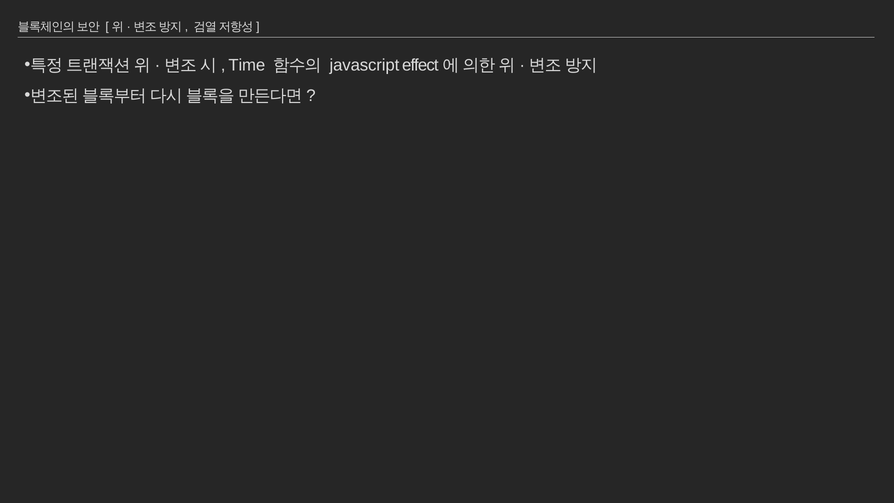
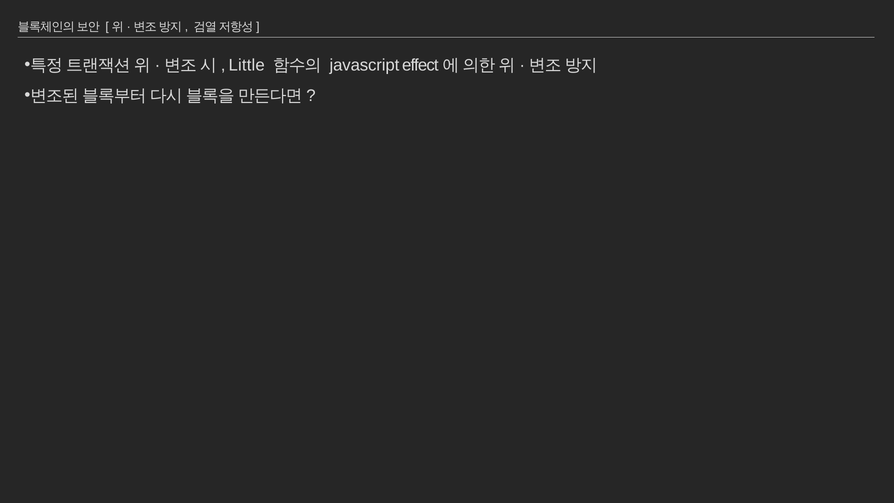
Time: Time -> Little
